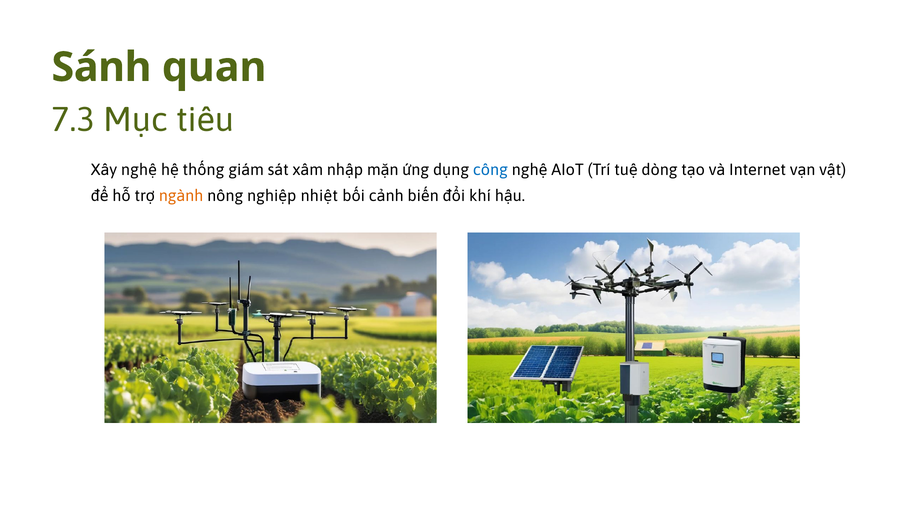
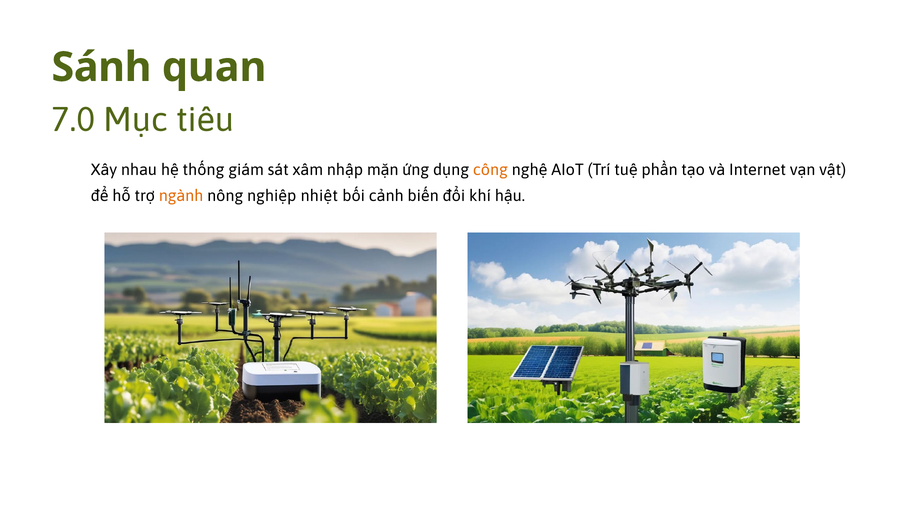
7.3: 7.3 -> 7.0
Xây nghệ: nghệ -> nhau
công colour: blue -> orange
dòng: dòng -> phần
